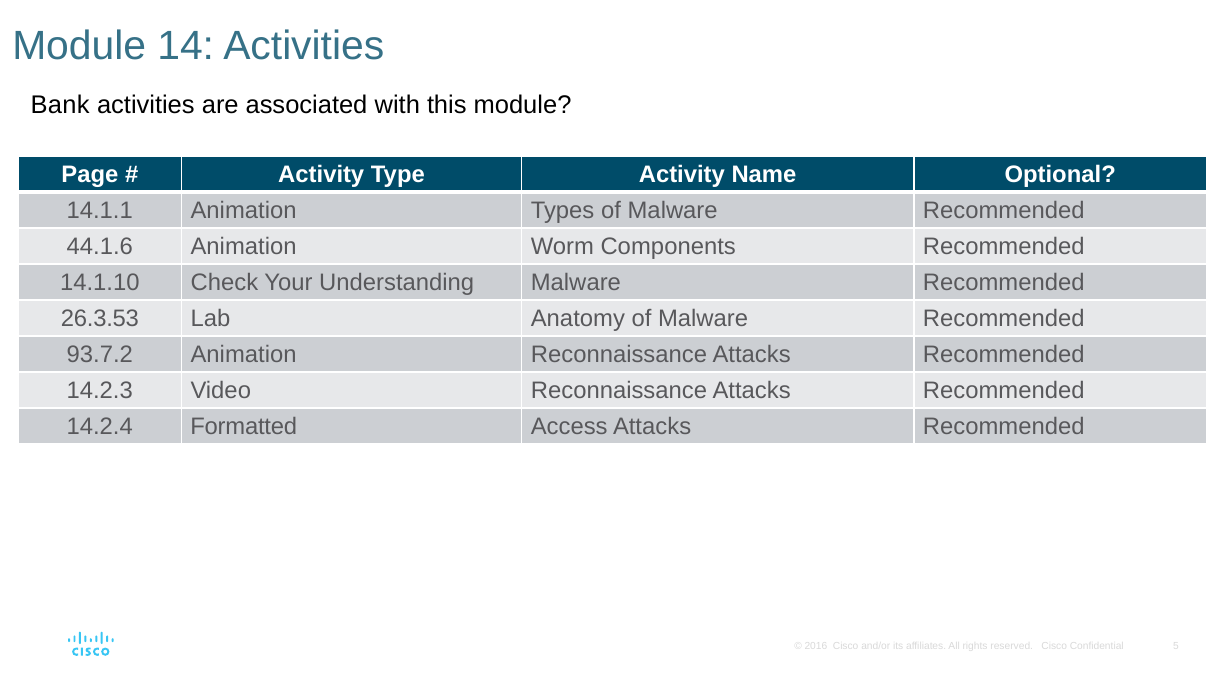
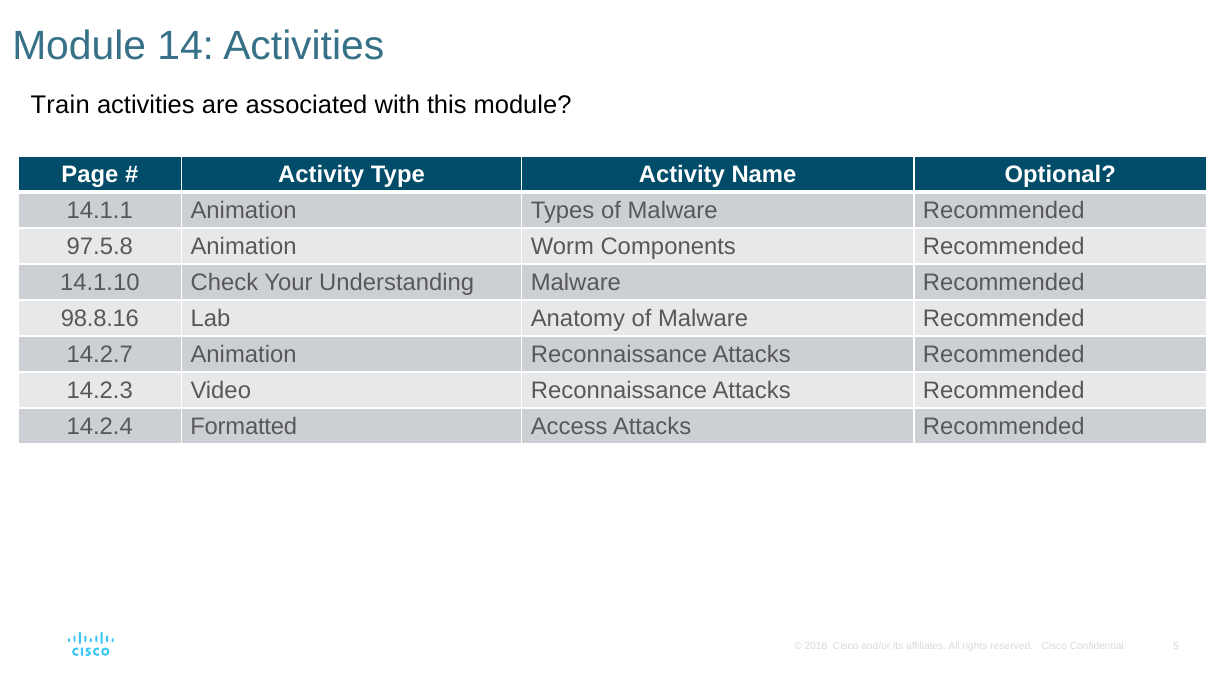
Bank: Bank -> Train
44.1.6: 44.1.6 -> 97.5.8
26.3.53: 26.3.53 -> 98.8.16
93.7.2: 93.7.2 -> 14.2.7
